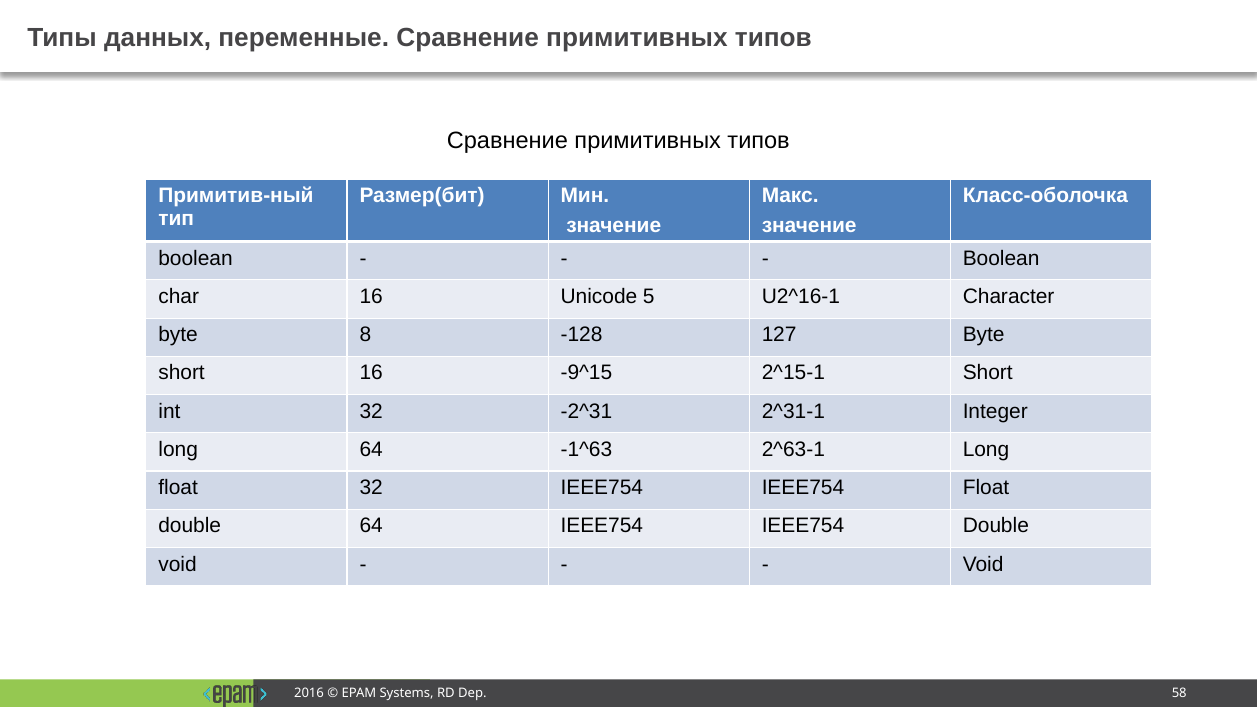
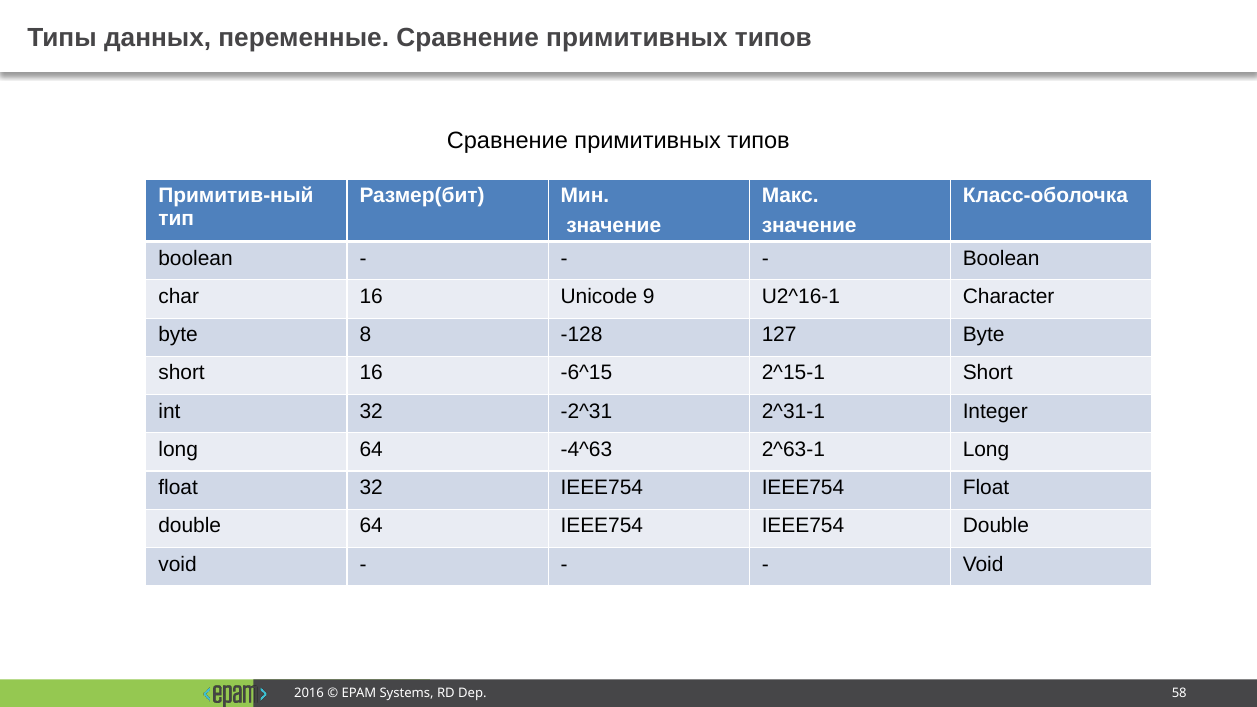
5: 5 -> 9
-9^15: -9^15 -> -6^15
-1^63: -1^63 -> -4^63
